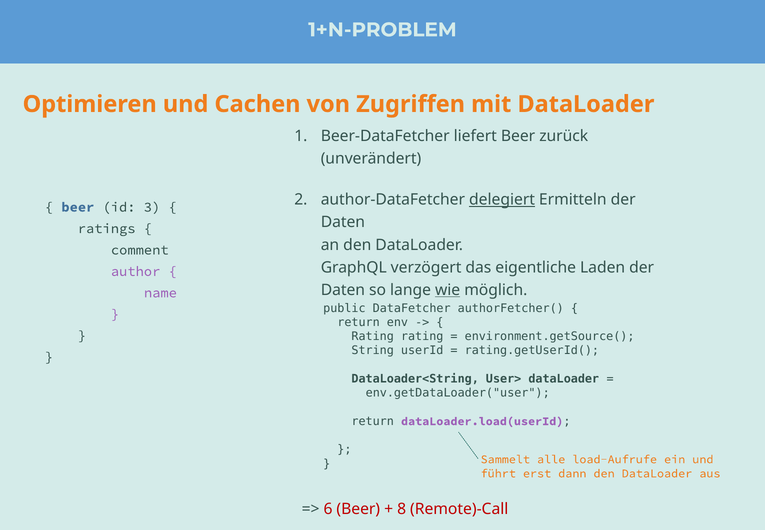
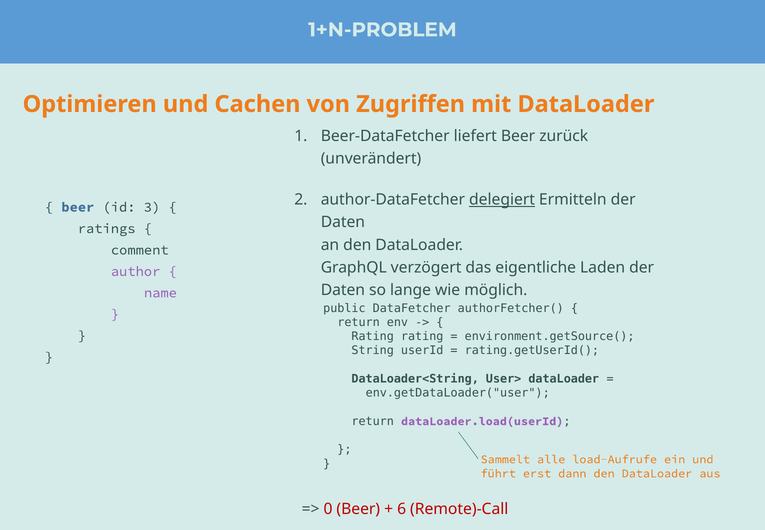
wie underline: present -> none
6: 6 -> 0
8: 8 -> 6
